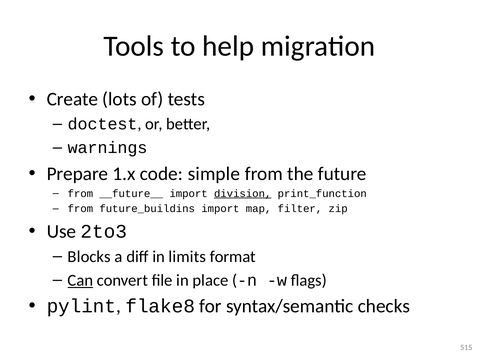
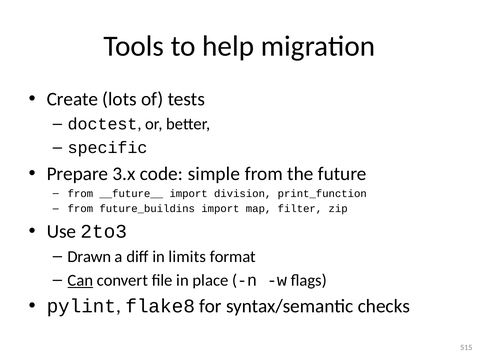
warnings: warnings -> specific
1.x: 1.x -> 3.x
division underline: present -> none
Blocks: Blocks -> Drawn
